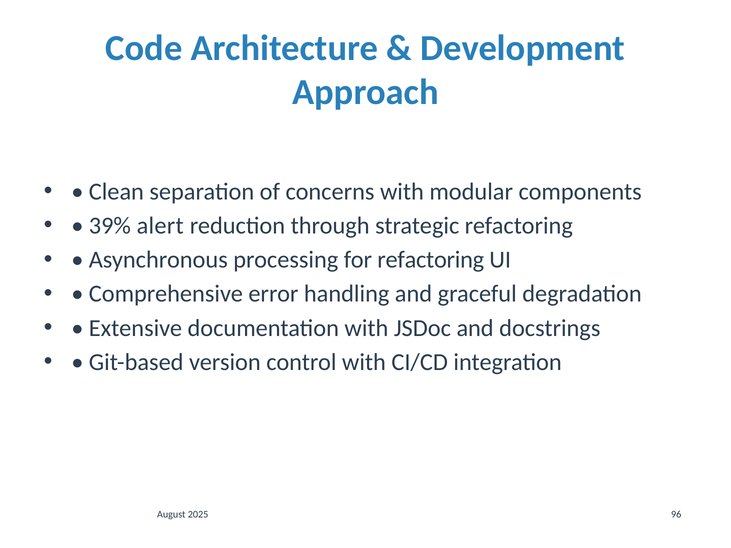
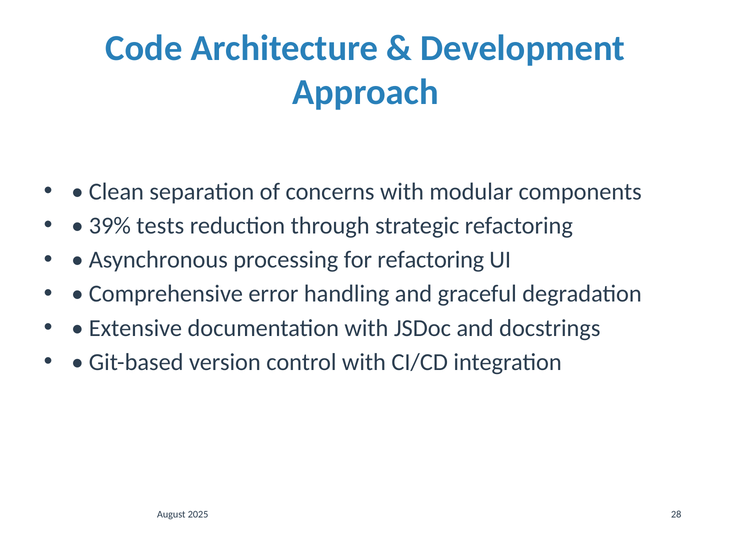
alert: alert -> tests
96: 96 -> 28
